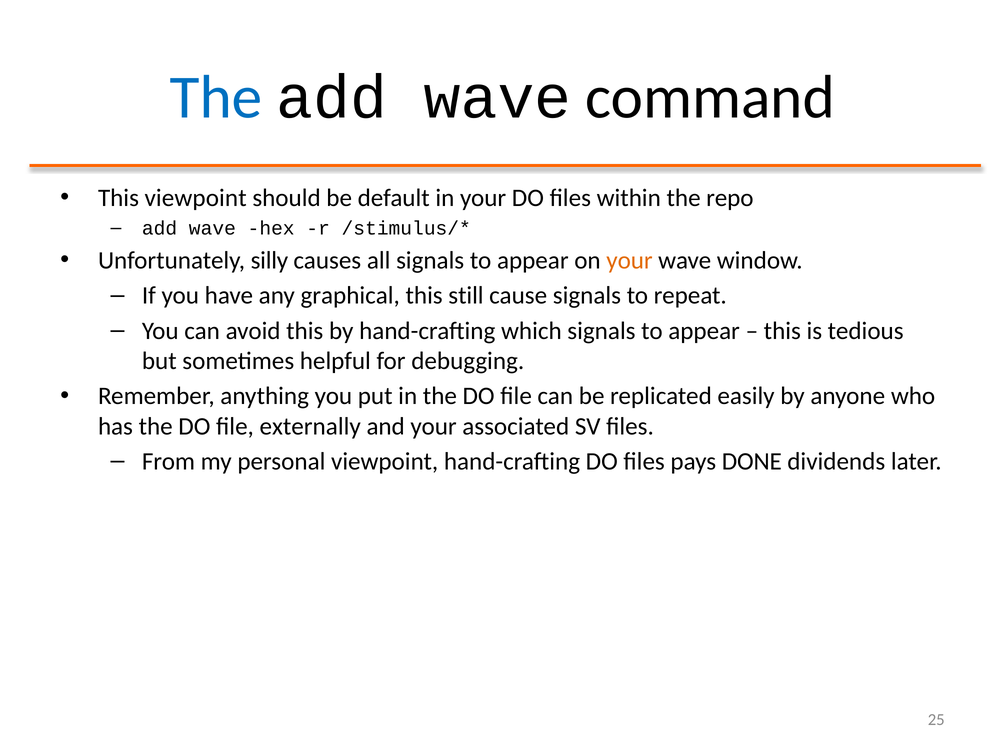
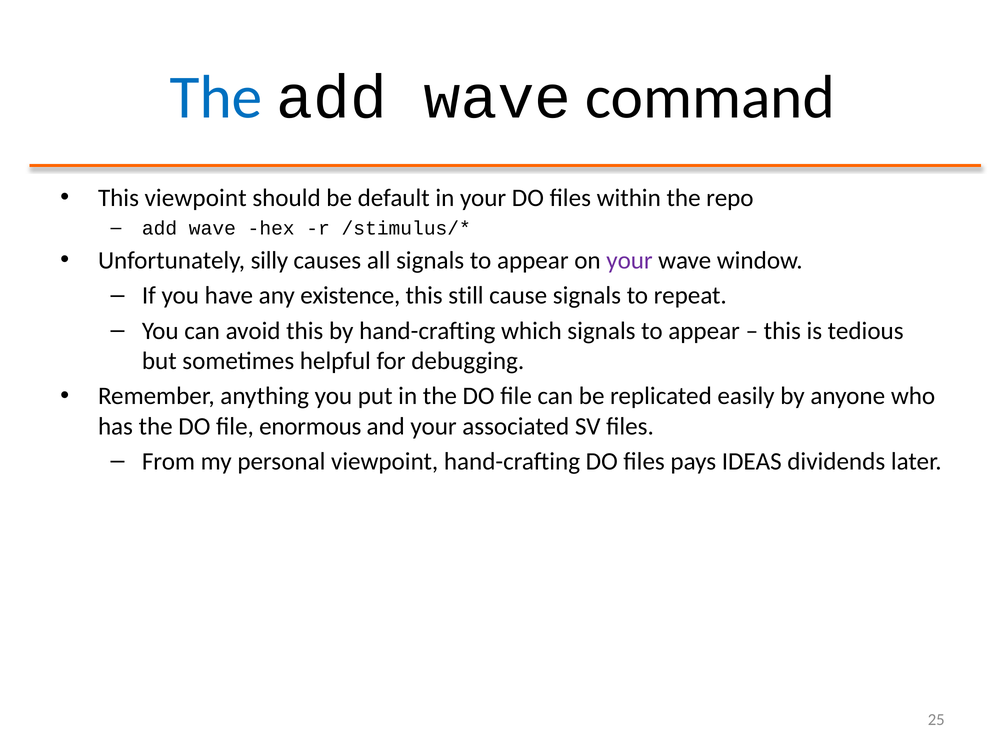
your at (630, 260) colour: orange -> purple
graphical: graphical -> existence
externally: externally -> enormous
DONE: DONE -> IDEAS
